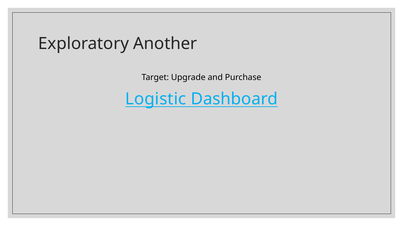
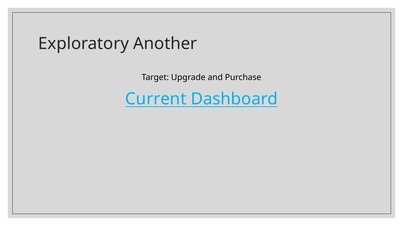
Logistic: Logistic -> Current
